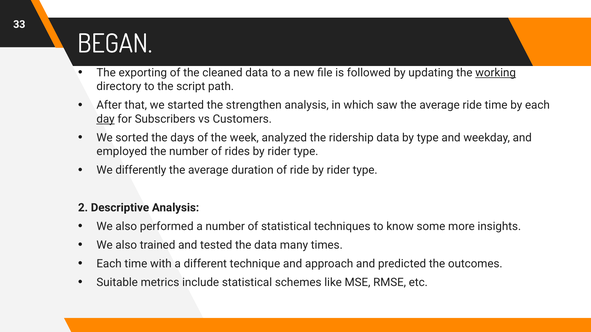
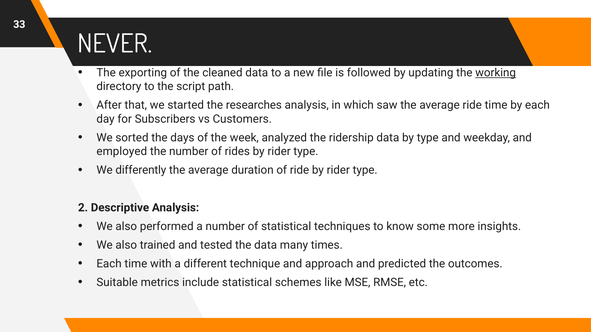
BEGAN: BEGAN -> NEVER
strengthen: strengthen -> researches
day underline: present -> none
